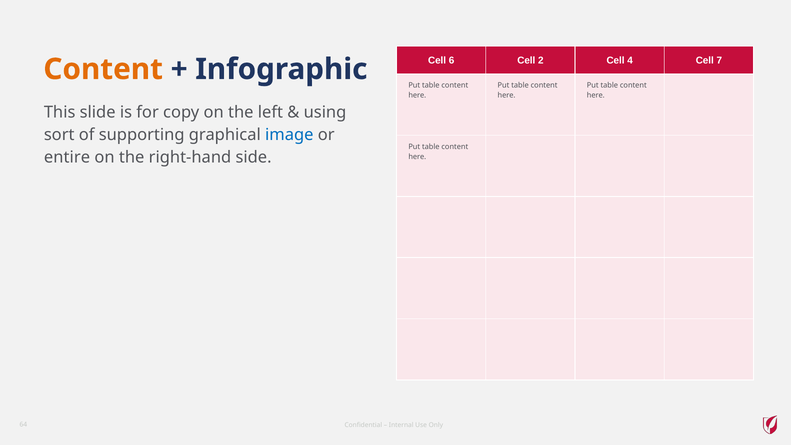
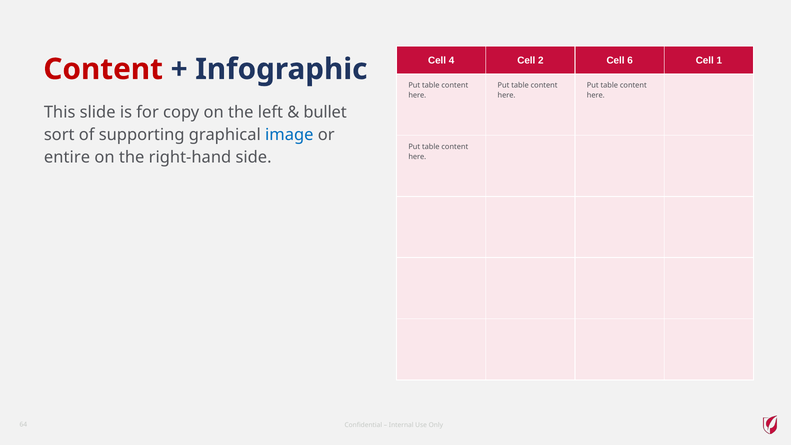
6: 6 -> 4
4: 4 -> 6
7: 7 -> 1
Content at (103, 69) colour: orange -> red
using: using -> bullet
